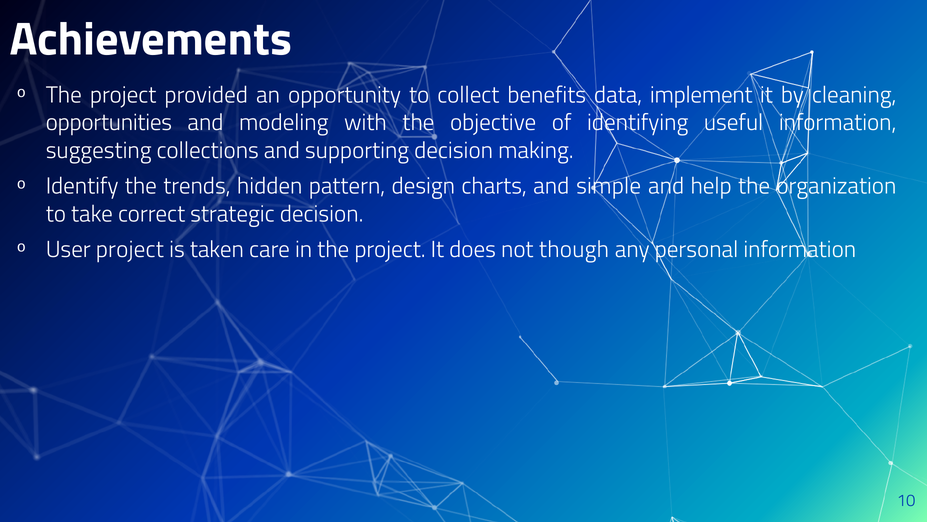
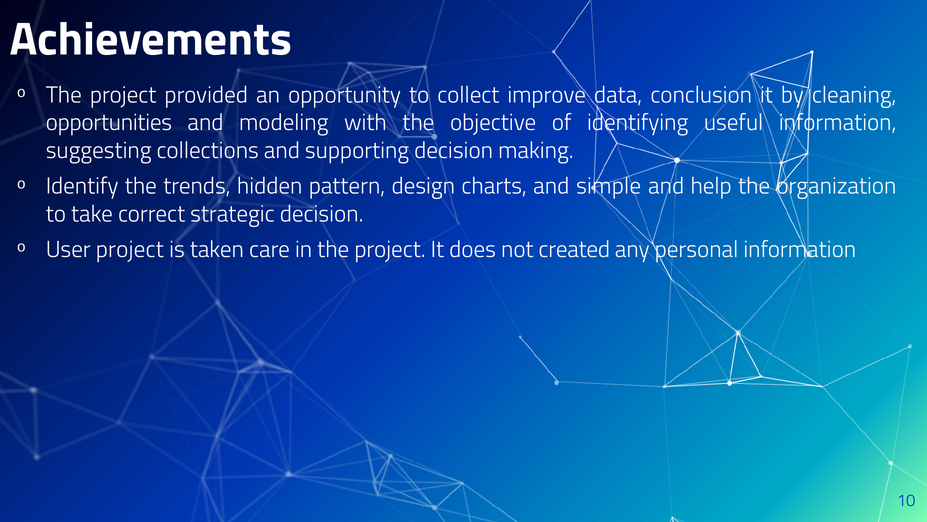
benefits: benefits -> improve
implement: implement -> conclusion
though: though -> created
